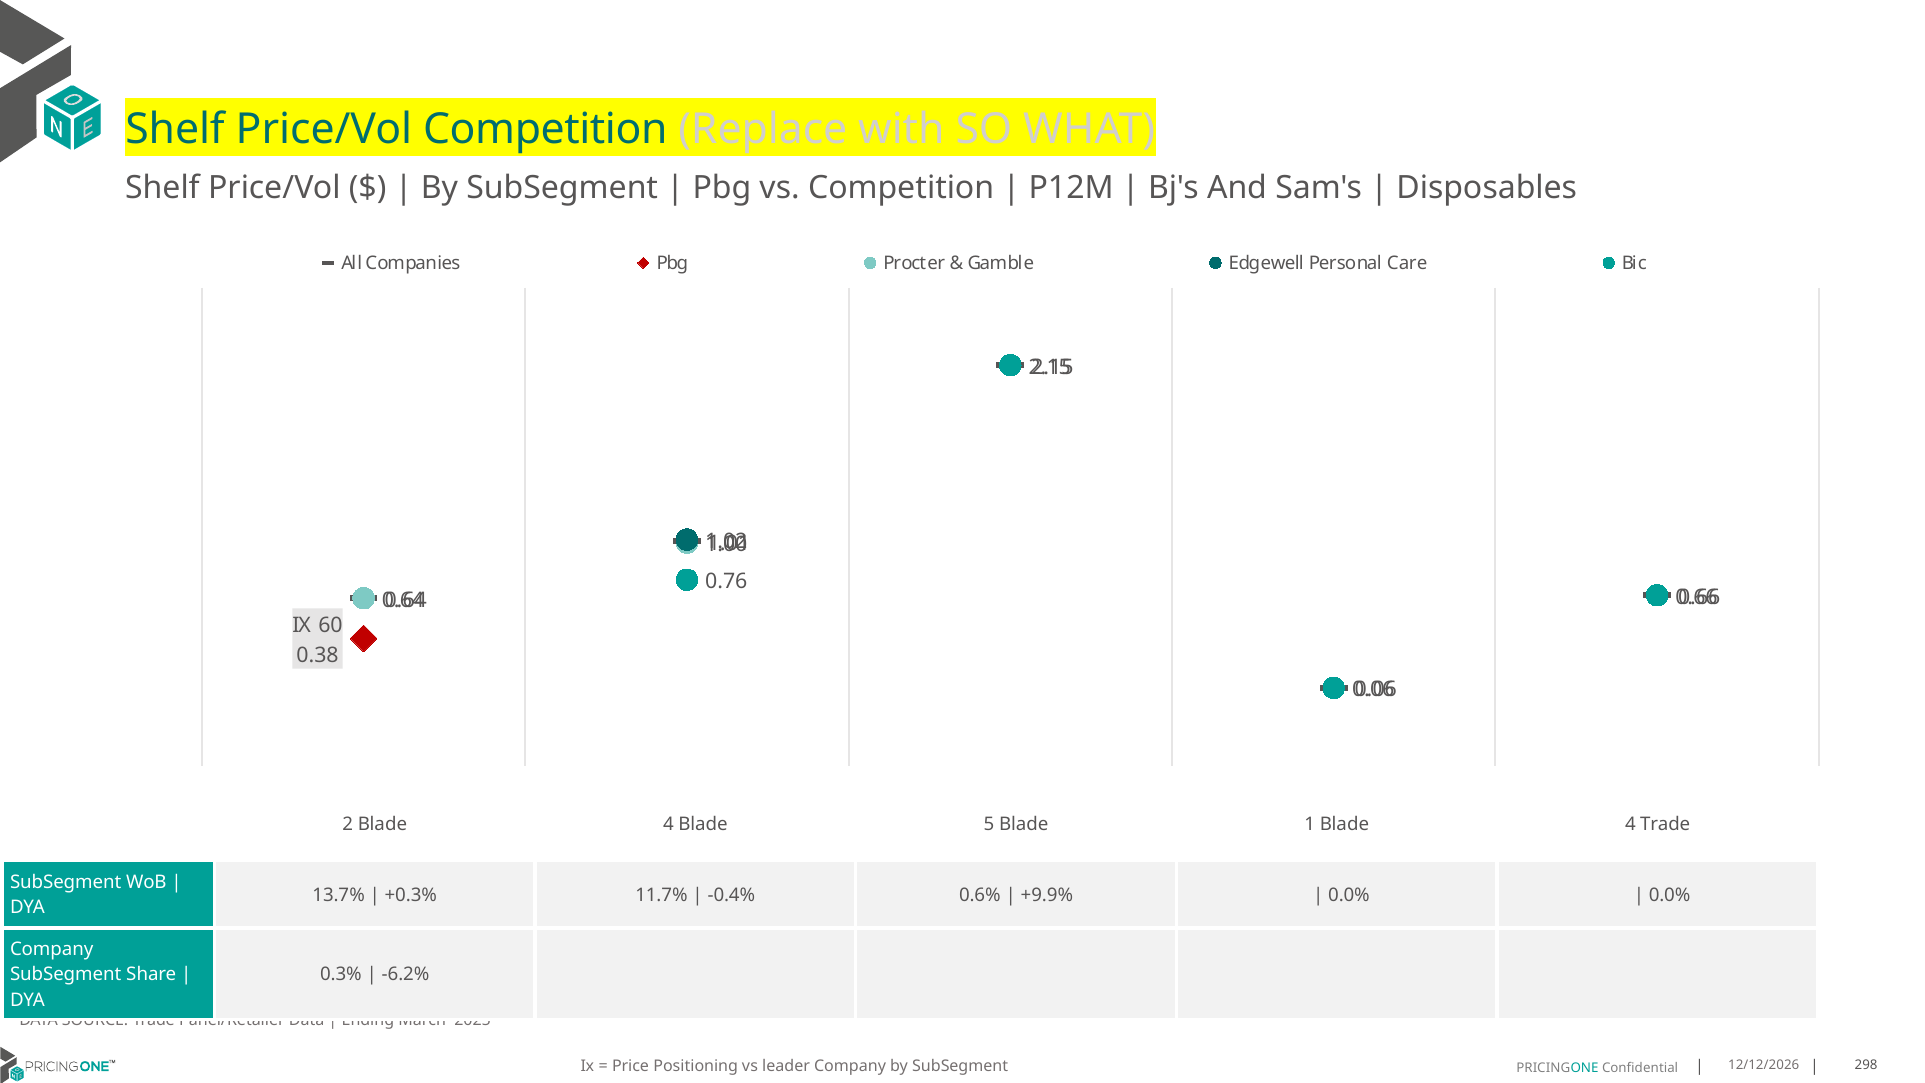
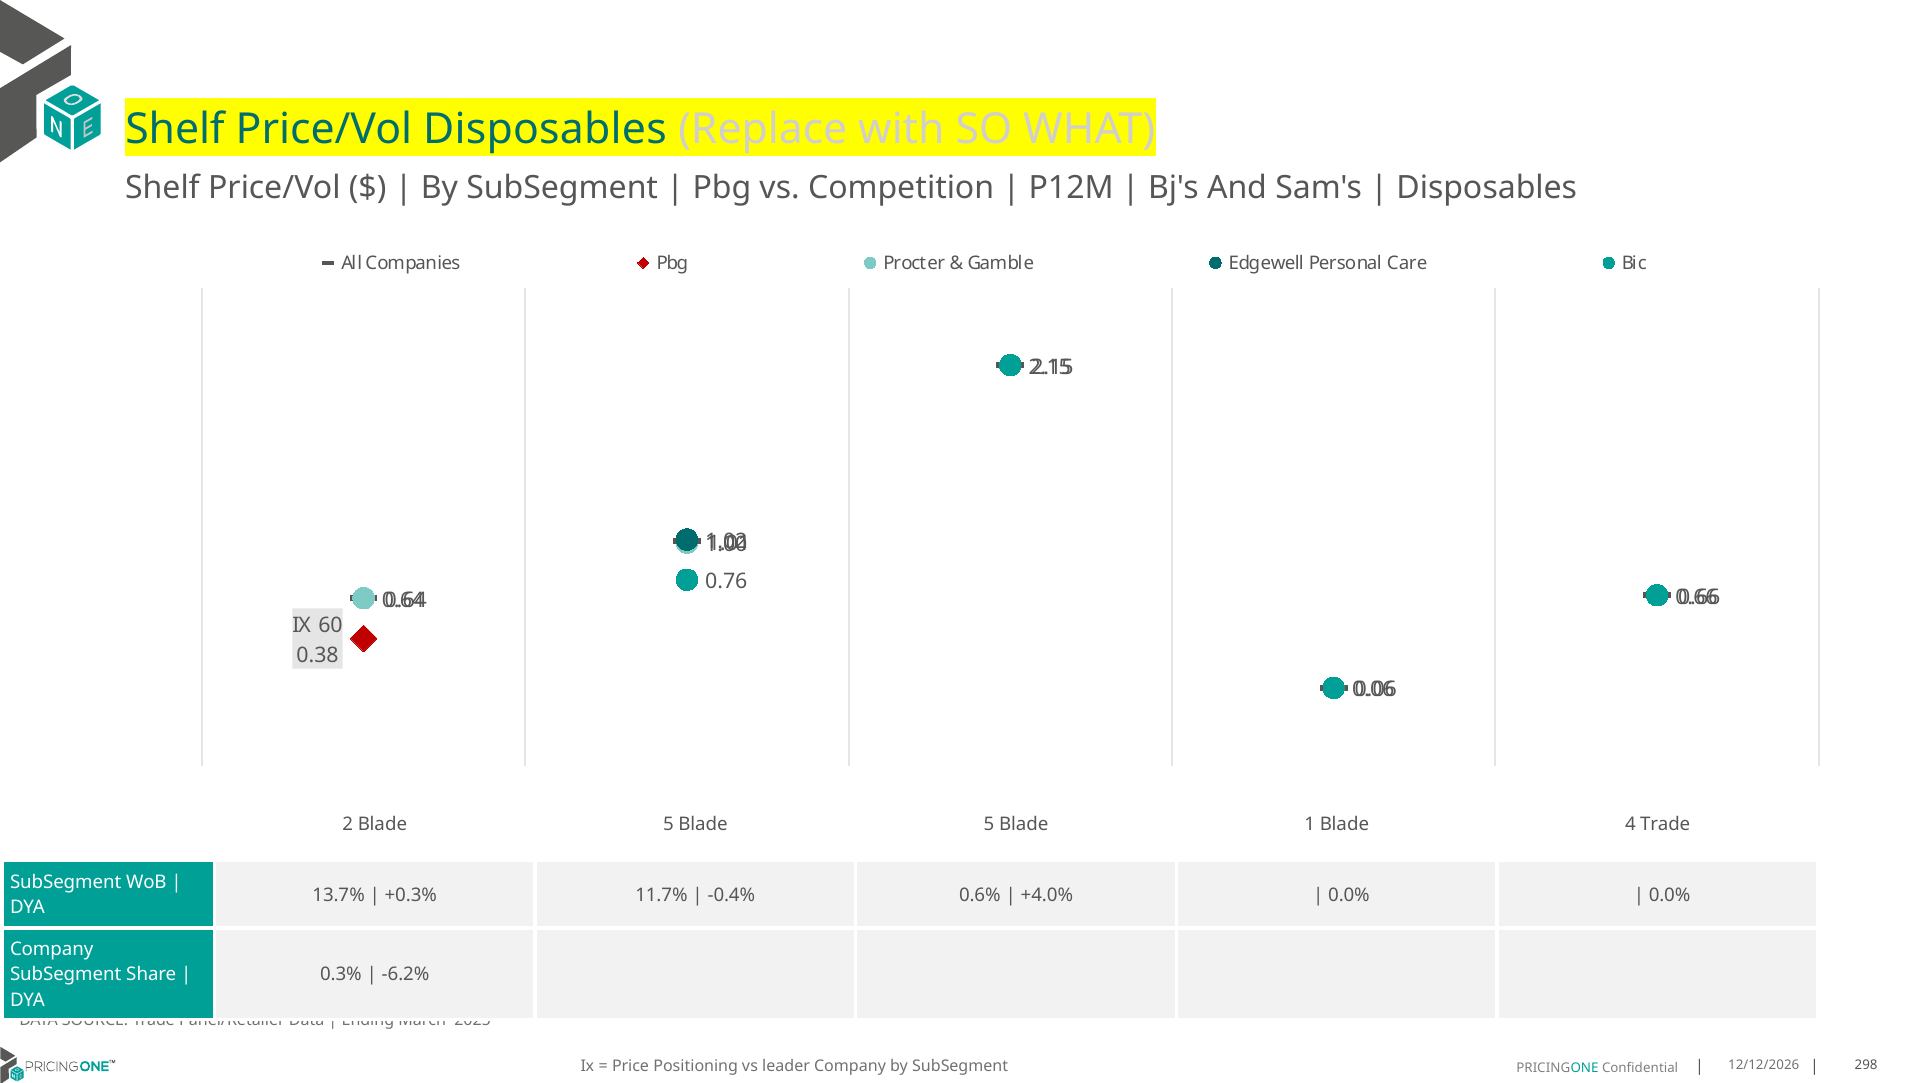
Price/Vol Competition: Competition -> Disposables
2 Blade 4: 4 -> 5
+9.9%: +9.9% -> +4.0%
